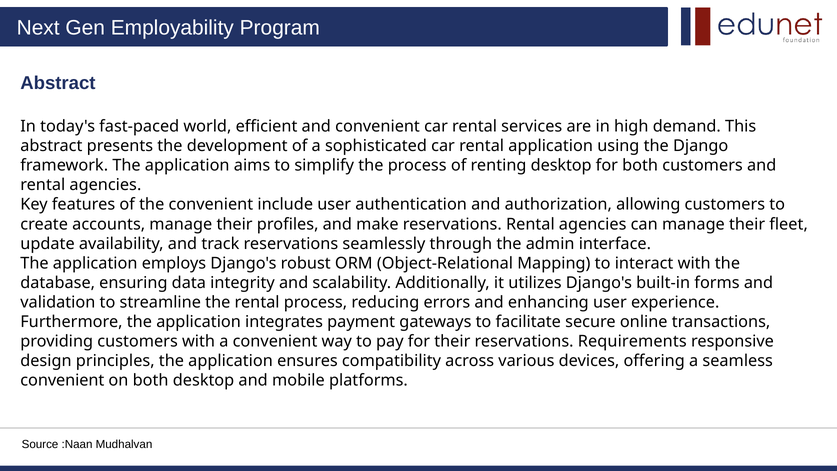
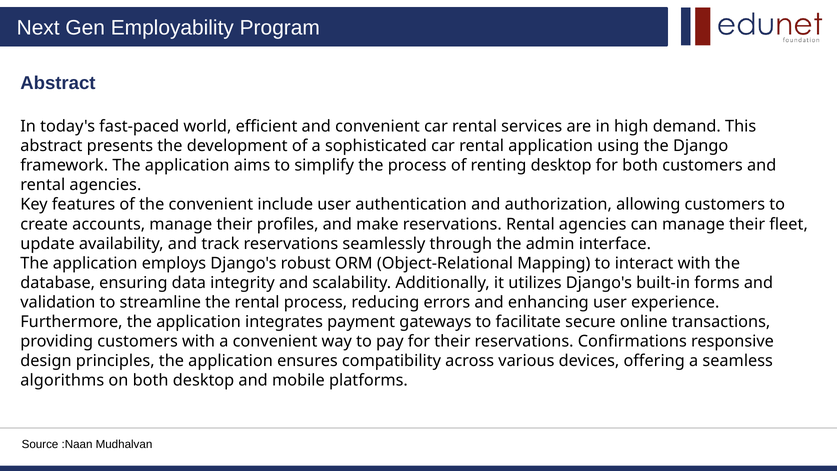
Requirements: Requirements -> Confirmations
convenient at (62, 380): convenient -> algorithms
